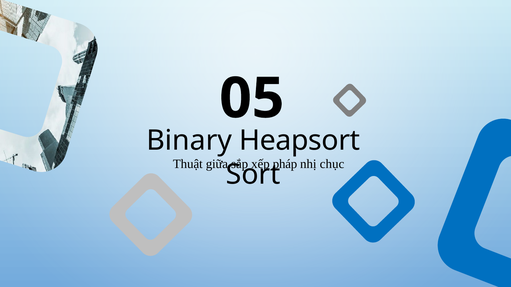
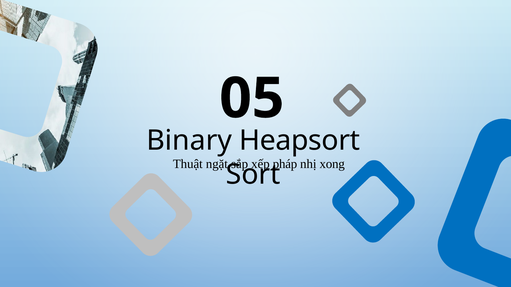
giữa: giữa -> ngặt
chục: chục -> xong
